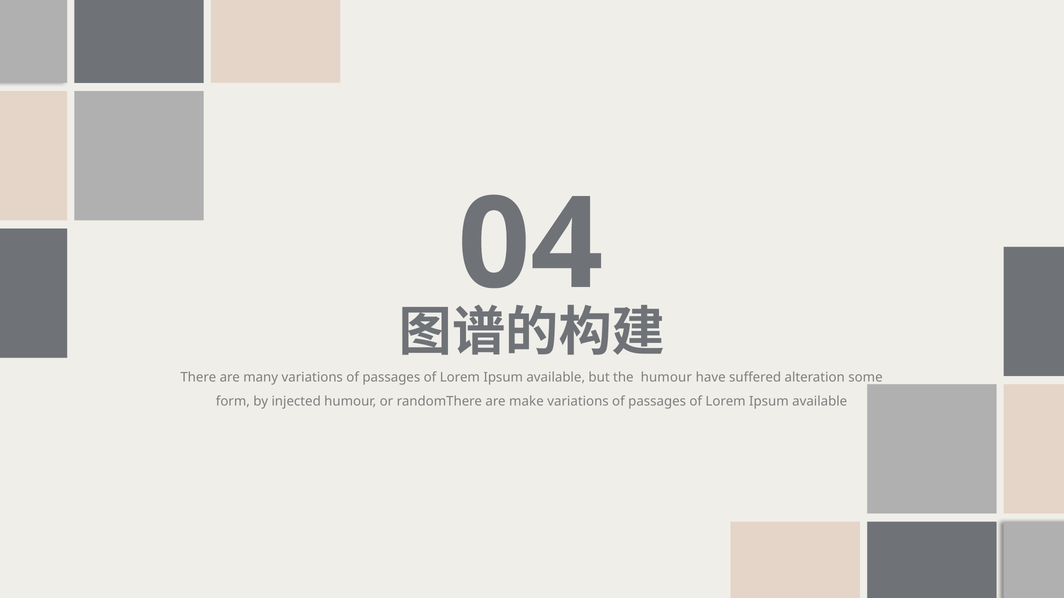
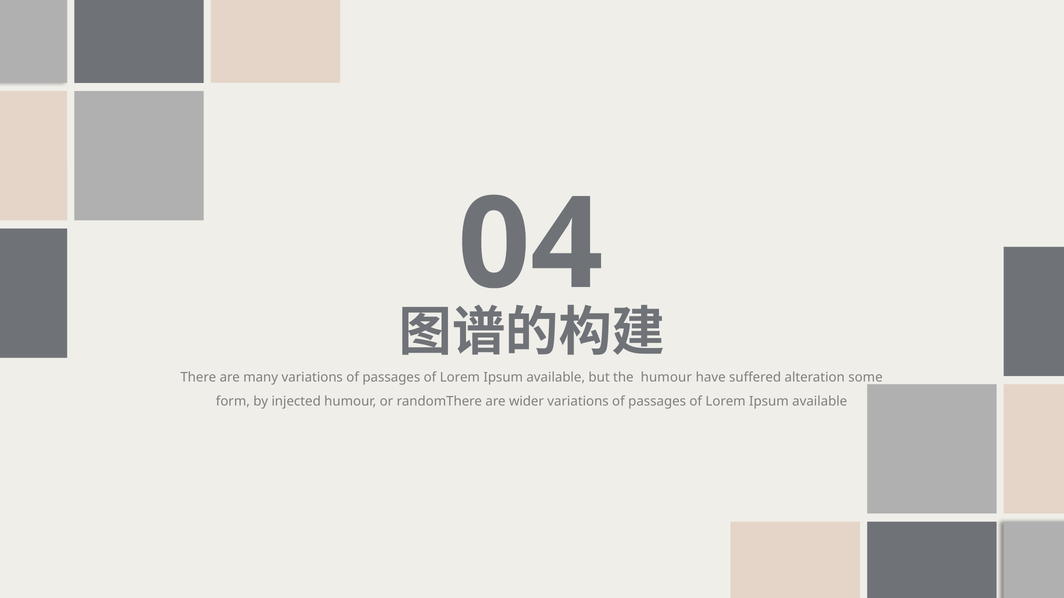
make: make -> wider
